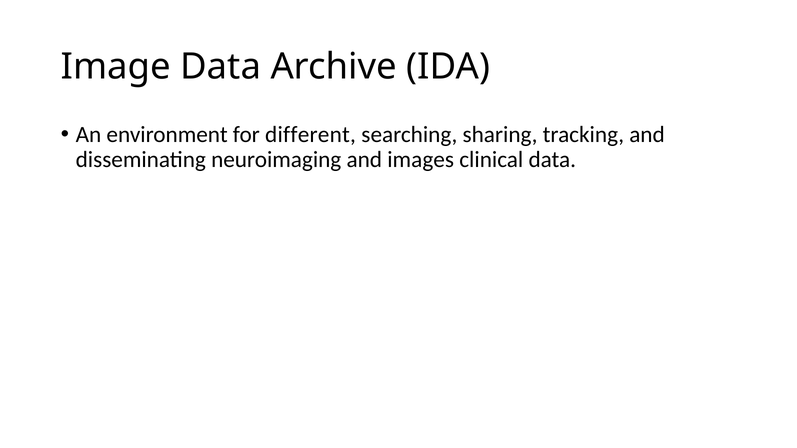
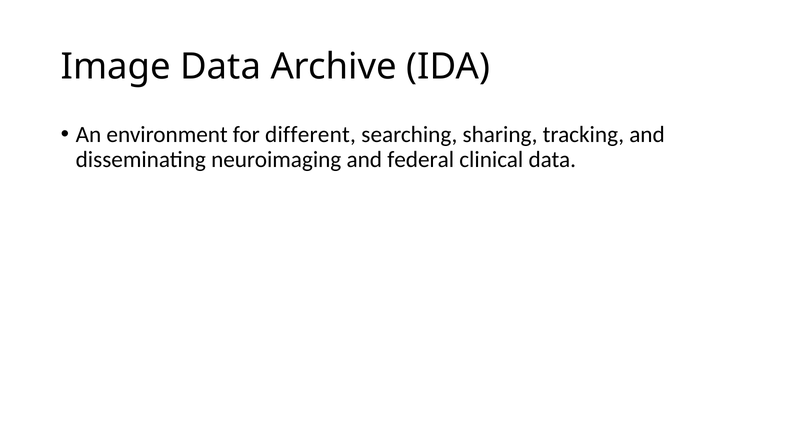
images: images -> federal
